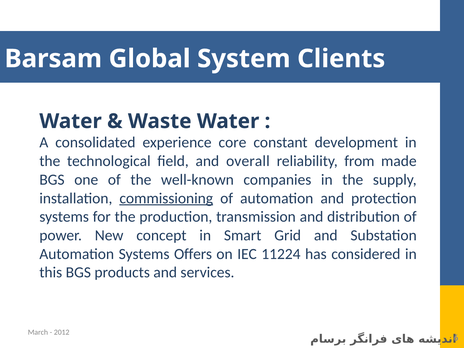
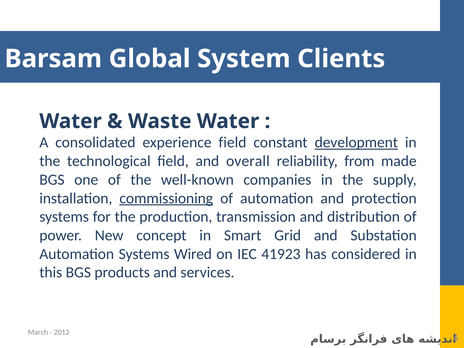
experience core: core -> field
development underline: none -> present
Offers: Offers -> Wired
11224: 11224 -> 41923
